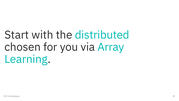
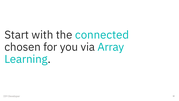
distributed: distributed -> connected
